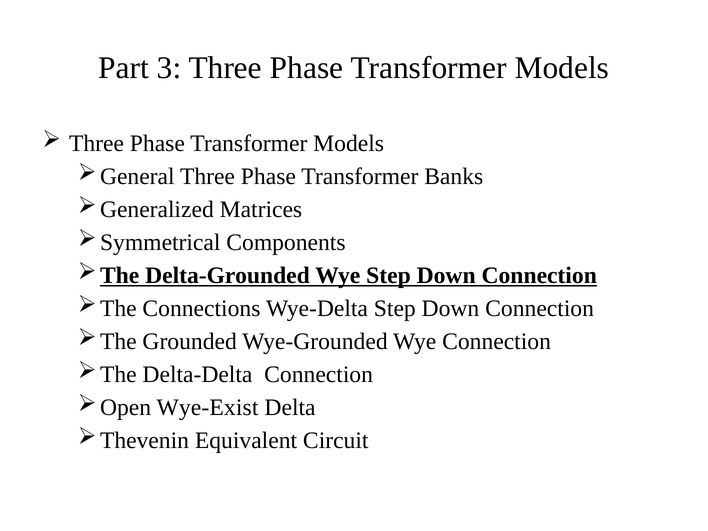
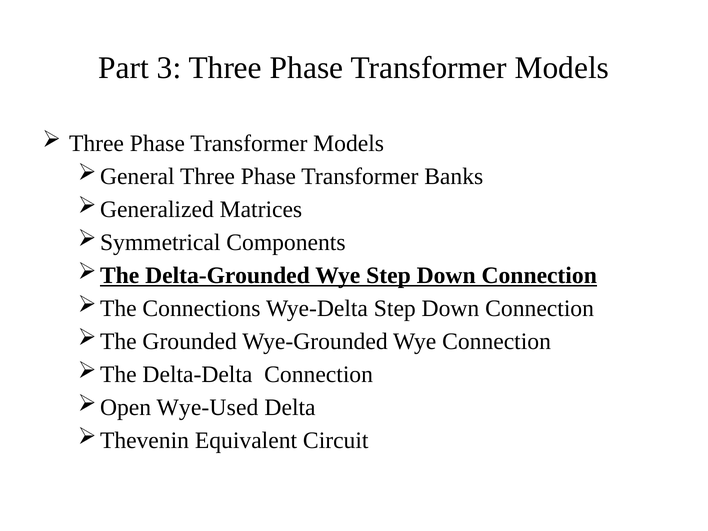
Wye-Exist: Wye-Exist -> Wye-Used
